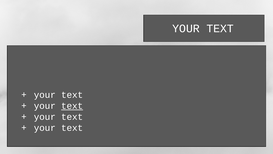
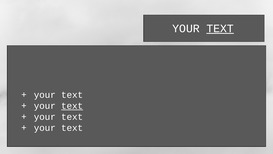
TEXT at (220, 28) underline: none -> present
